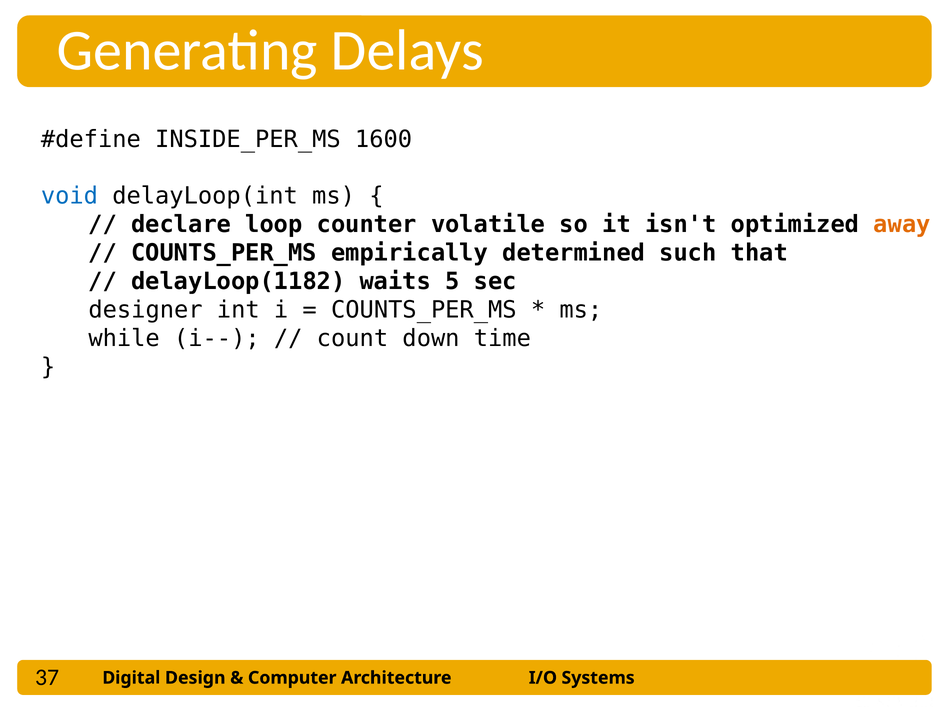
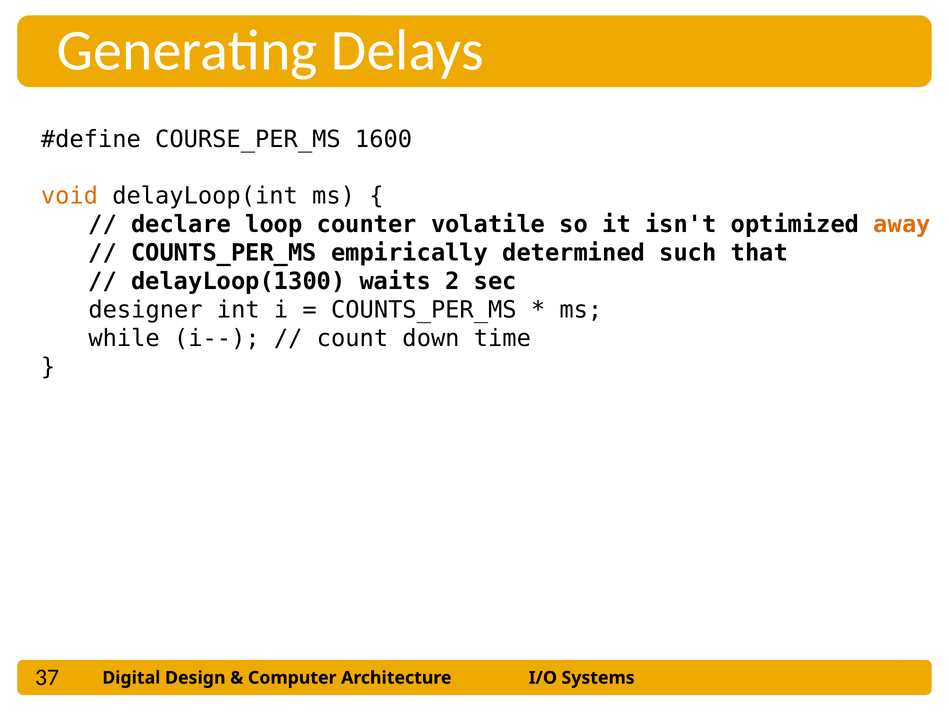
INSIDE_PER_MS: INSIDE_PER_MS -> COURSE_PER_MS
void colour: blue -> orange
delayLoop(1182: delayLoop(1182 -> delayLoop(1300
5: 5 -> 2
